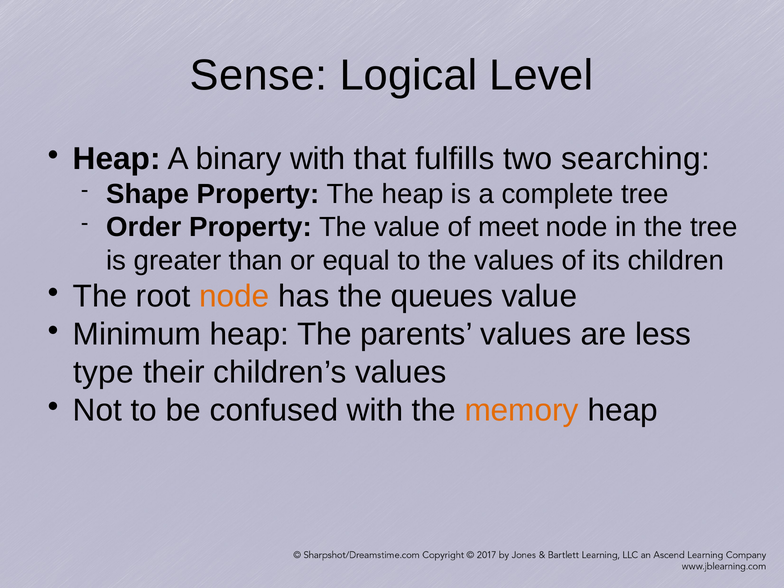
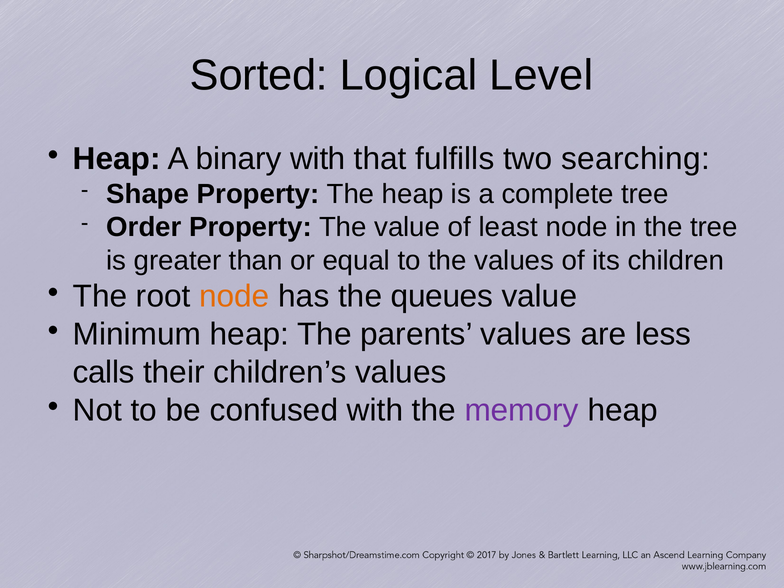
Sense: Sense -> Sorted
meet: meet -> least
type: type -> calls
memory colour: orange -> purple
